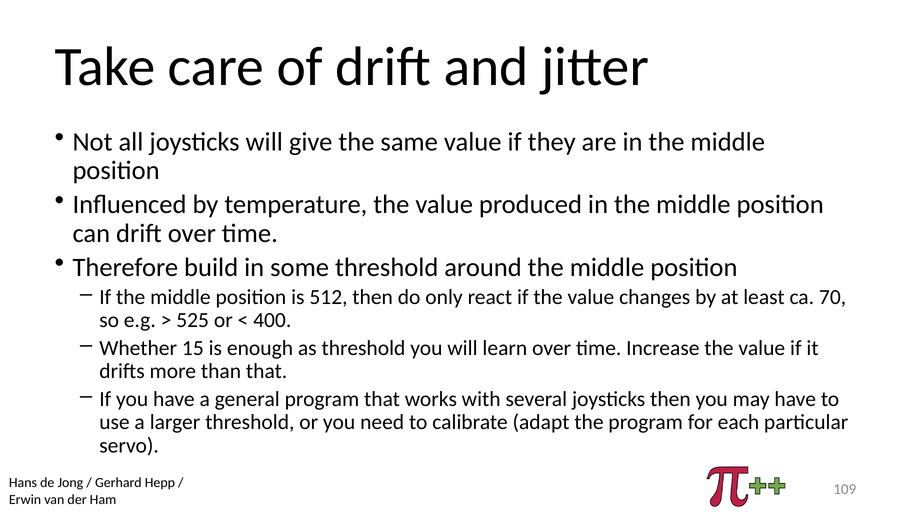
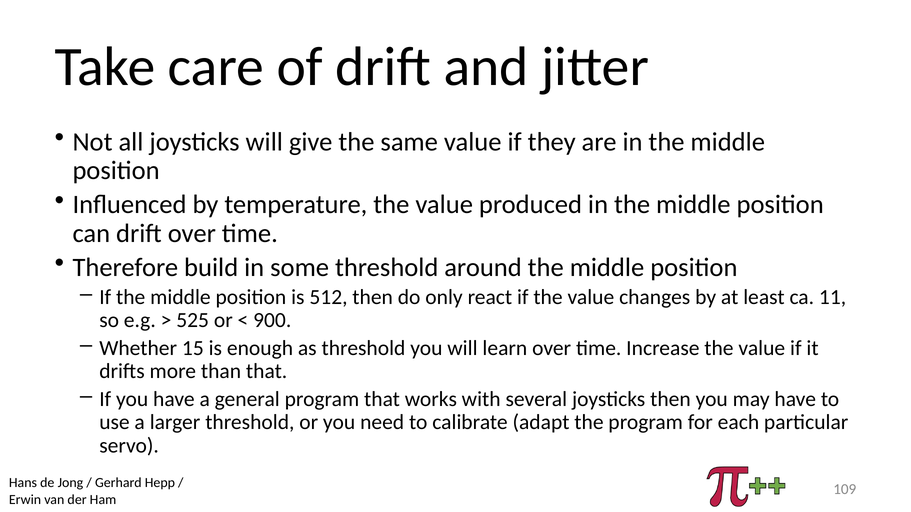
70: 70 -> 11
400: 400 -> 900
